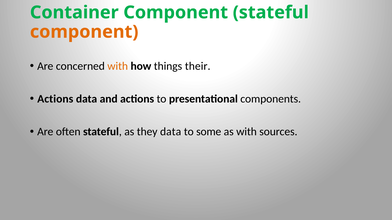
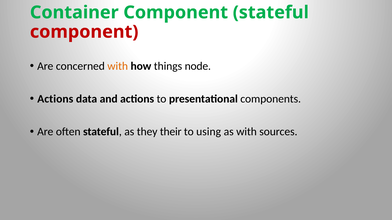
component at (84, 32) colour: orange -> red
their: their -> node
they data: data -> their
some: some -> using
